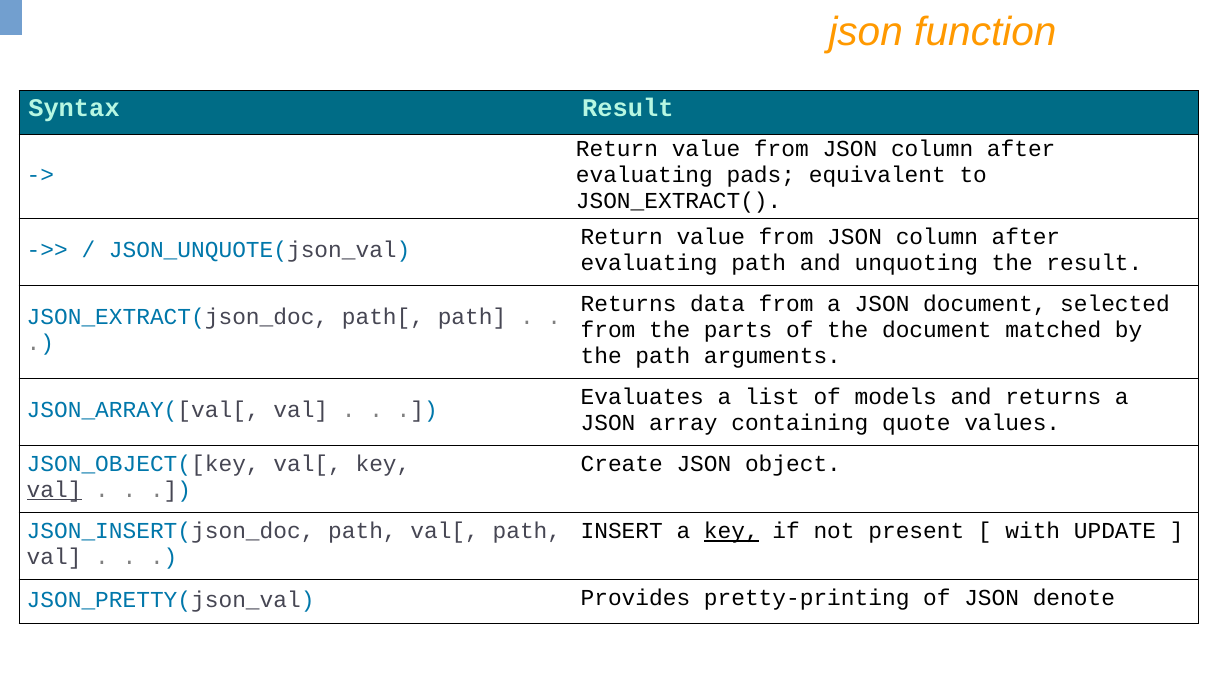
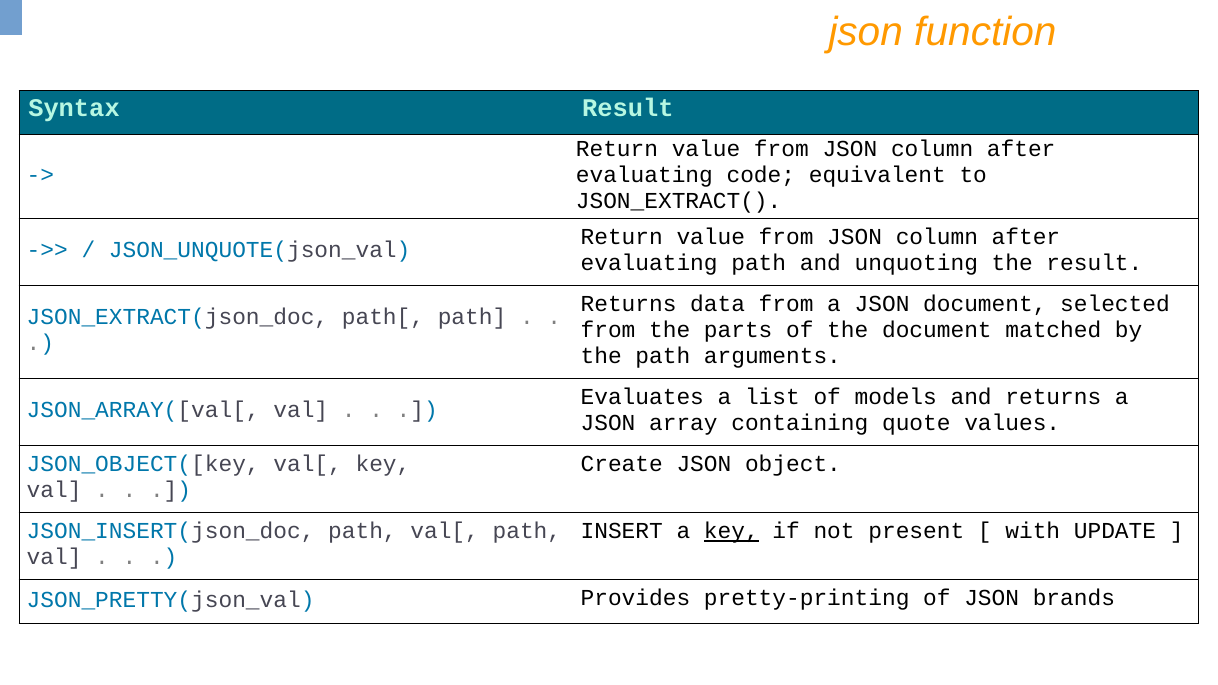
pads: pads -> code
val at (54, 490) underline: present -> none
denote: denote -> brands
